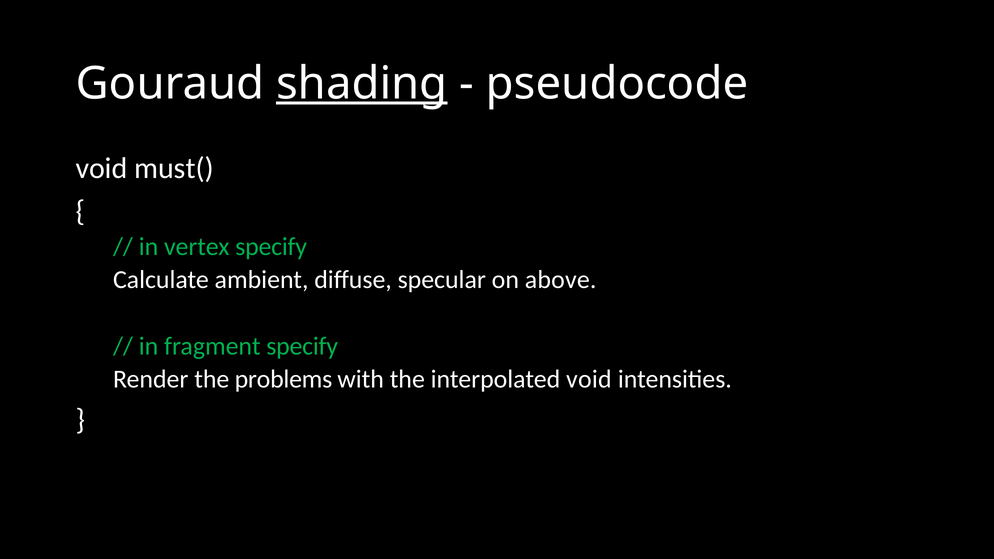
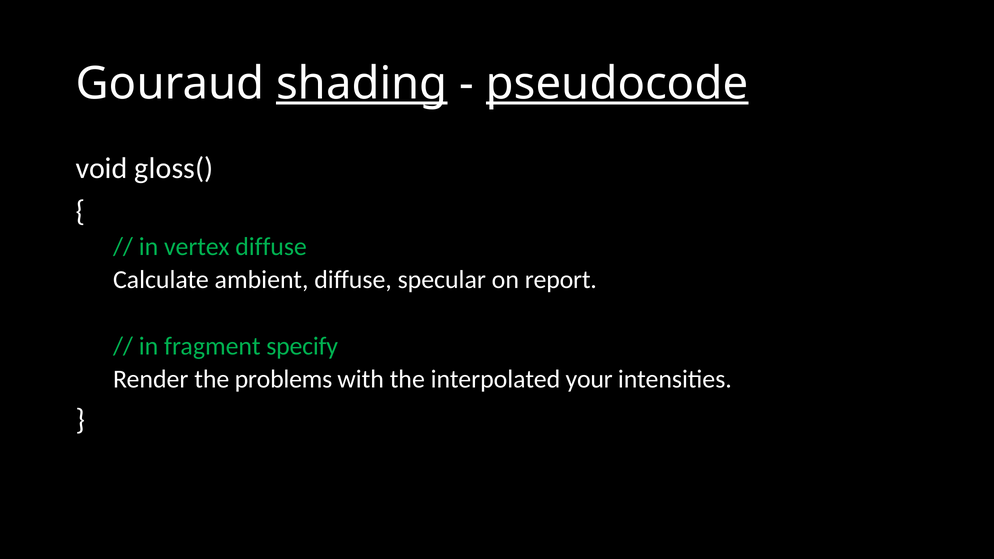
pseudocode underline: none -> present
must(: must( -> gloss(
vertex specify: specify -> diffuse
above: above -> report
interpolated void: void -> your
